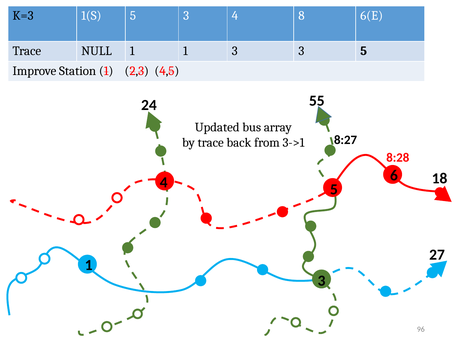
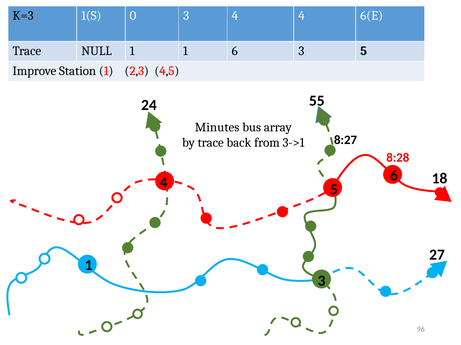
1(S 5: 5 -> 0
4 8: 8 -> 4
1 1 3: 3 -> 6
Updated: Updated -> Minutes
